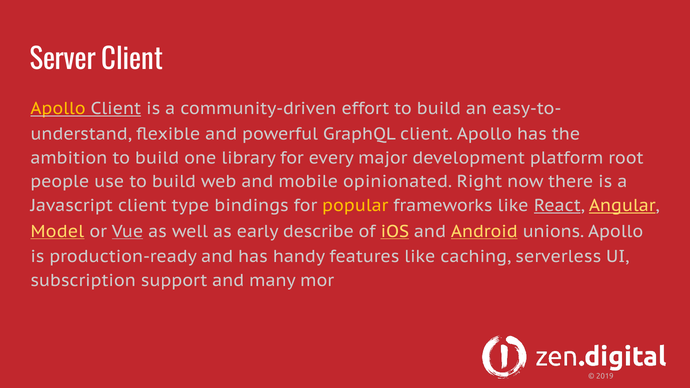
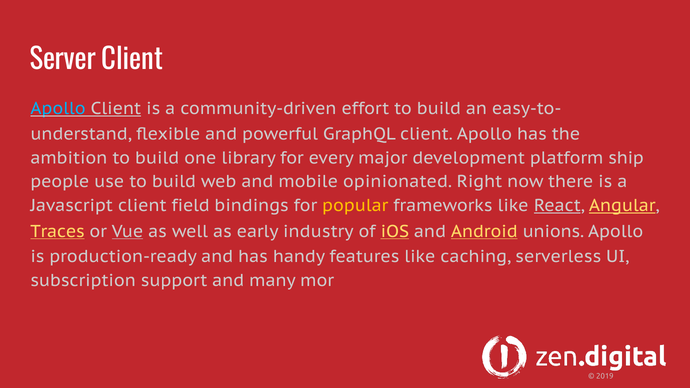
Apollo at (58, 109) colour: yellow -> light blue
root: root -> ship
type: type -> field
Model: Model -> Traces
describe: describe -> industry
